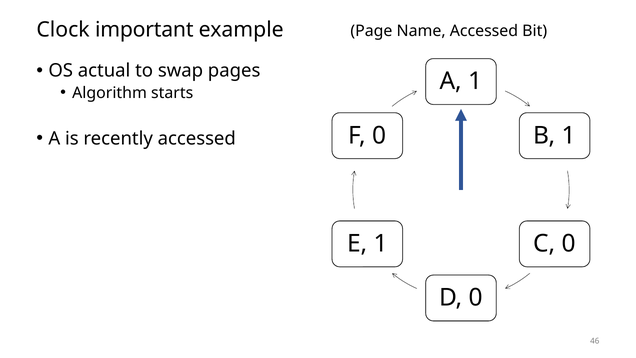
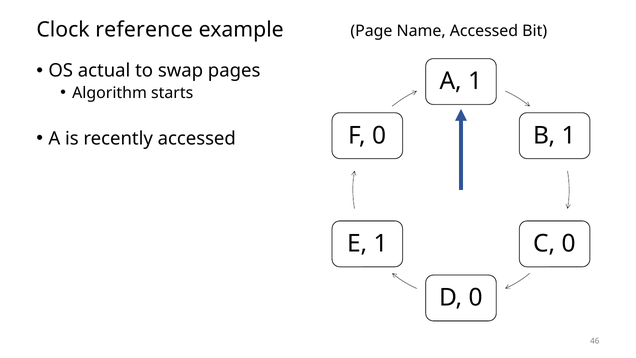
important: important -> reference
